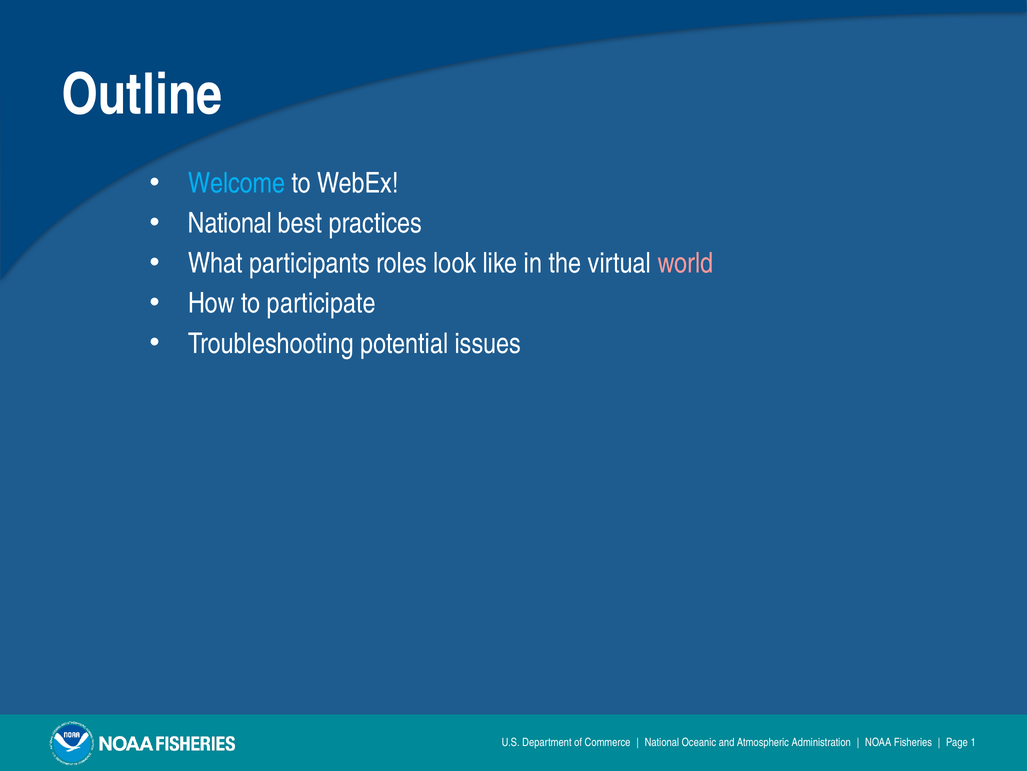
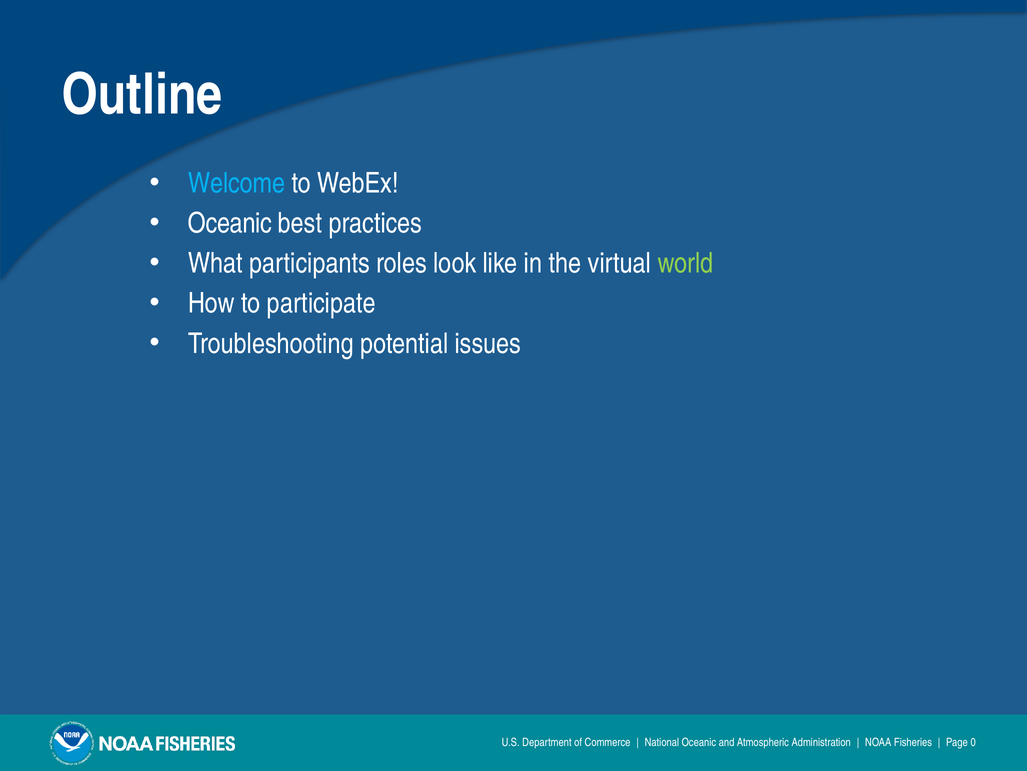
National at (230, 223): National -> Oceanic
world colour: pink -> light green
1: 1 -> 0
